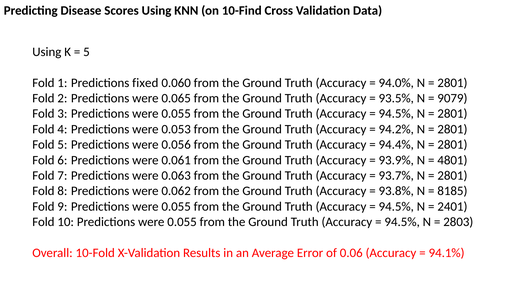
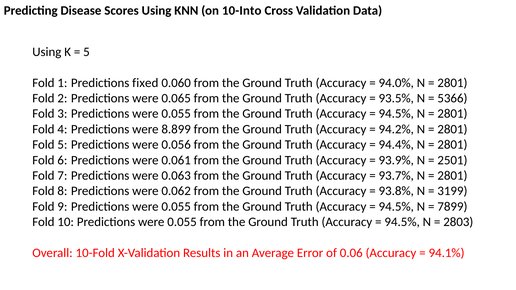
10-Find: 10-Find -> 10-Into
9079: 9079 -> 5366
0.053: 0.053 -> 8.899
4801: 4801 -> 2501
8185: 8185 -> 3199
2401: 2401 -> 7899
